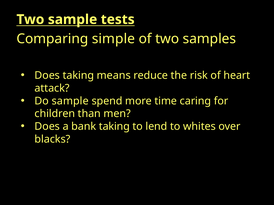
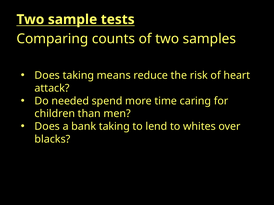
simple: simple -> counts
Do sample: sample -> needed
